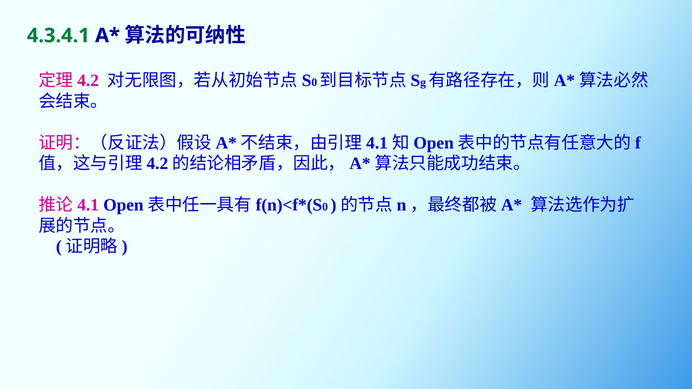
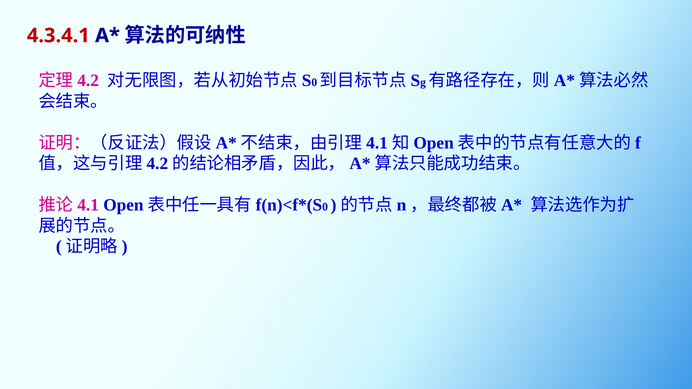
4.3.4.1 colour: green -> red
